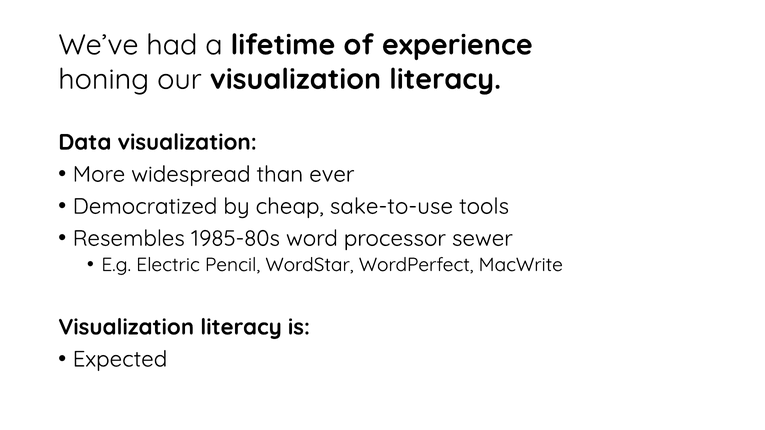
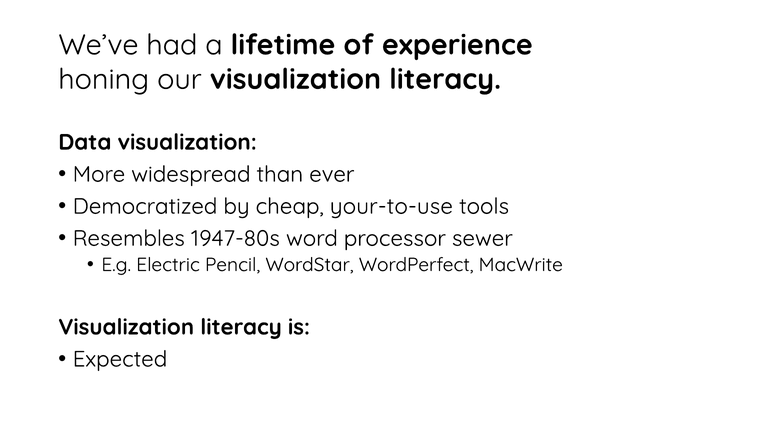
sake-to-use: sake-to-use -> your-to-use
1985-80s: 1985-80s -> 1947-80s
